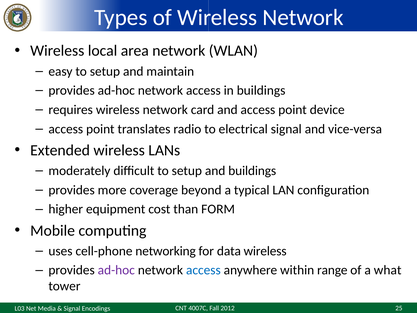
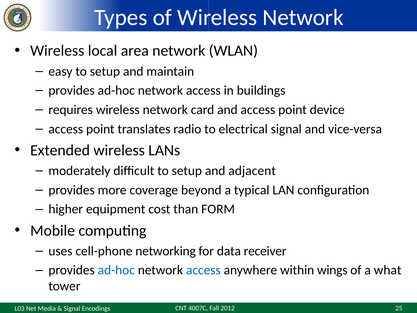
and buildings: buildings -> adjacent
data wireless: wireless -> receiver
ad-hoc at (116, 270) colour: purple -> blue
range: range -> wings
